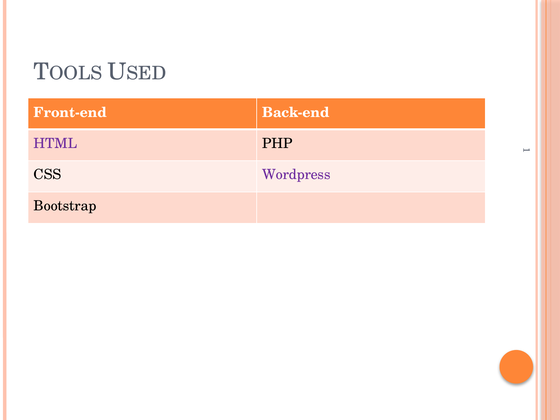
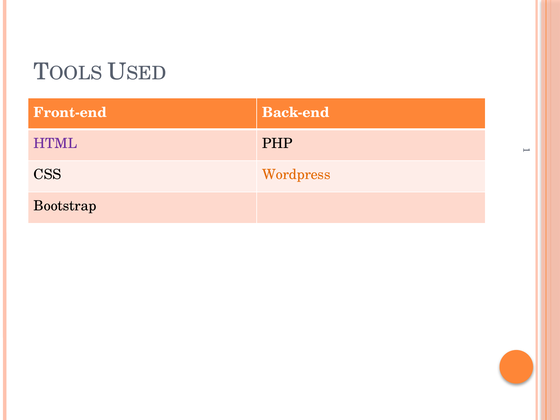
Wordpress colour: purple -> orange
